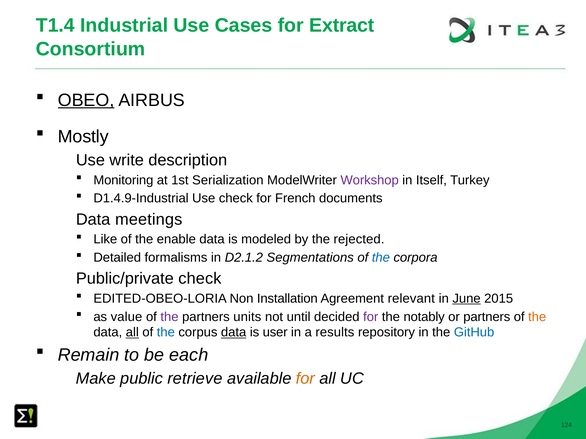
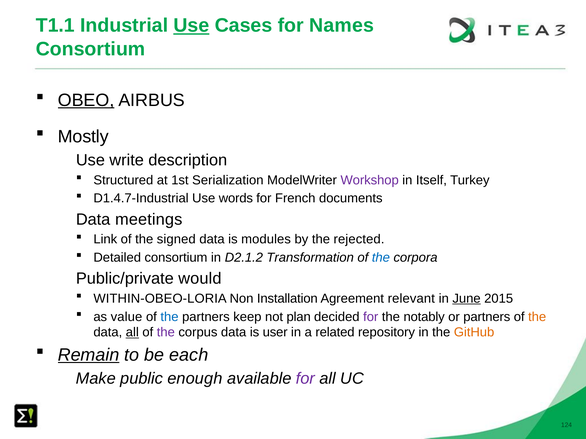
T1.4: T1.4 -> T1.1
Use at (191, 26) underline: none -> present
Extract: Extract -> Names
Monitoring: Monitoring -> Structured
D1.4.9-Industrial: D1.4.9-Industrial -> D1.4.7-Industrial
Use check: check -> words
Like: Like -> Link
enable: enable -> signed
modeled: modeled -> modules
Detailed formalisms: formalisms -> consortium
Segmentations: Segmentations -> Transformation
Public/private check: check -> would
EDITED-OBEO-LORIA: EDITED-OBEO-LORIA -> WITHIN-OBEO-LORIA
the at (169, 317) colour: purple -> blue
units: units -> keep
until: until -> plan
the at (166, 333) colour: blue -> purple
data at (234, 333) underline: present -> none
results: results -> related
GitHub colour: blue -> orange
Remain underline: none -> present
retrieve: retrieve -> enough
for at (305, 379) colour: orange -> purple
